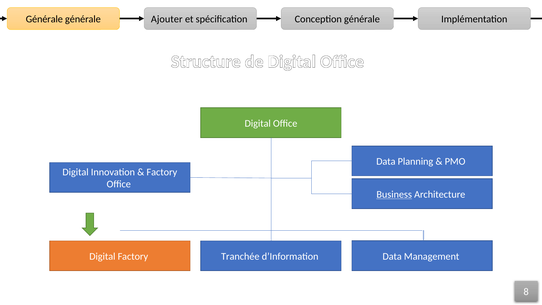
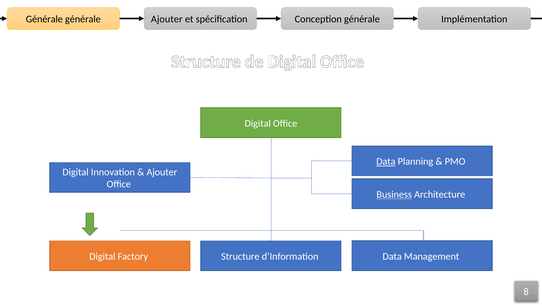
Data at (386, 162) underline: none -> present
Factory at (162, 172): Factory -> Ajouter
Tranchée at (240, 256): Tranchée -> Structure
